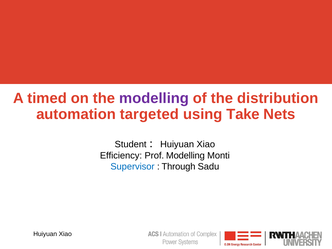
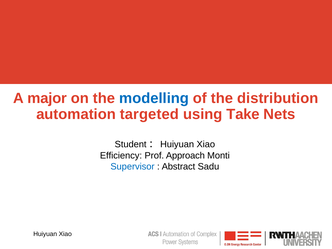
timed: timed -> major
modelling at (154, 98) colour: purple -> blue
Prof Modelling: Modelling -> Approach
Through: Through -> Abstract
